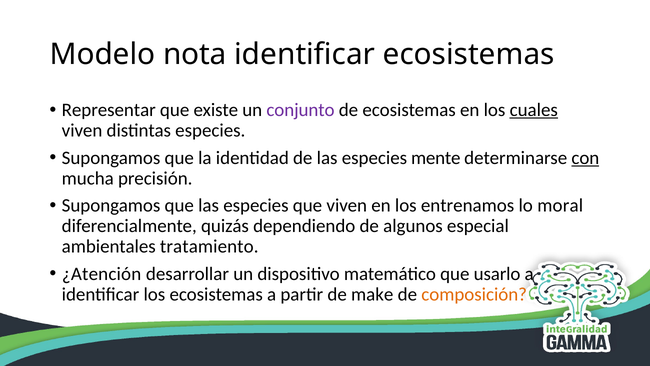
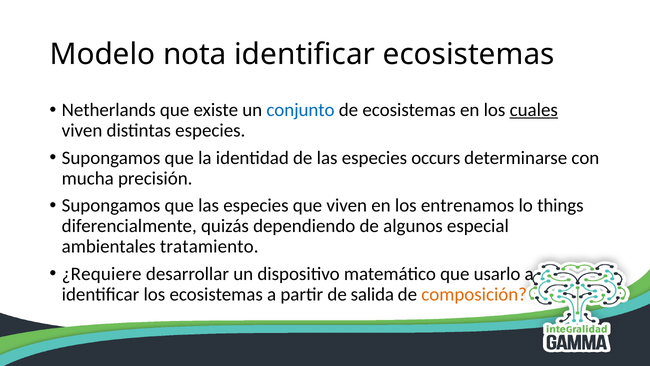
Representar: Representar -> Netherlands
conjunto colour: purple -> blue
mente: mente -> occurs
con underline: present -> none
moral: moral -> things
¿Atención: ¿Atención -> ¿Requiere
make: make -> salida
